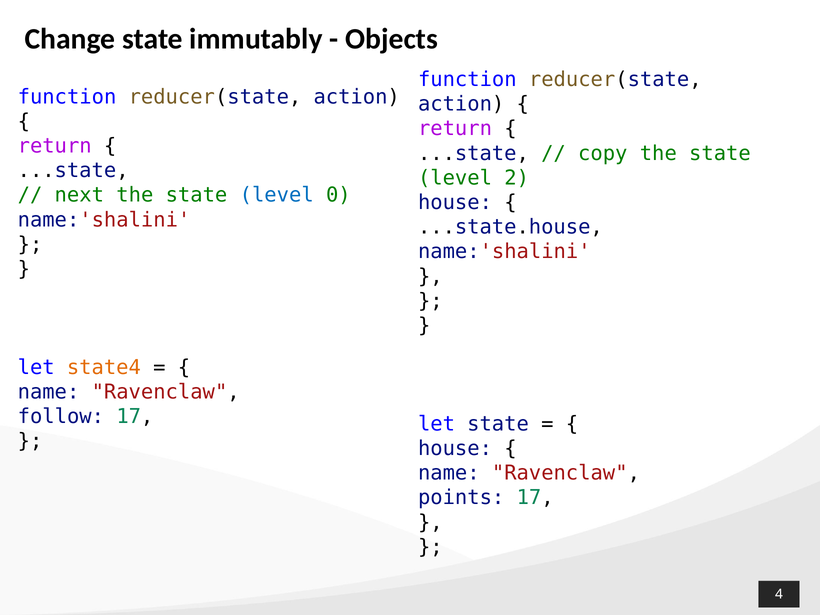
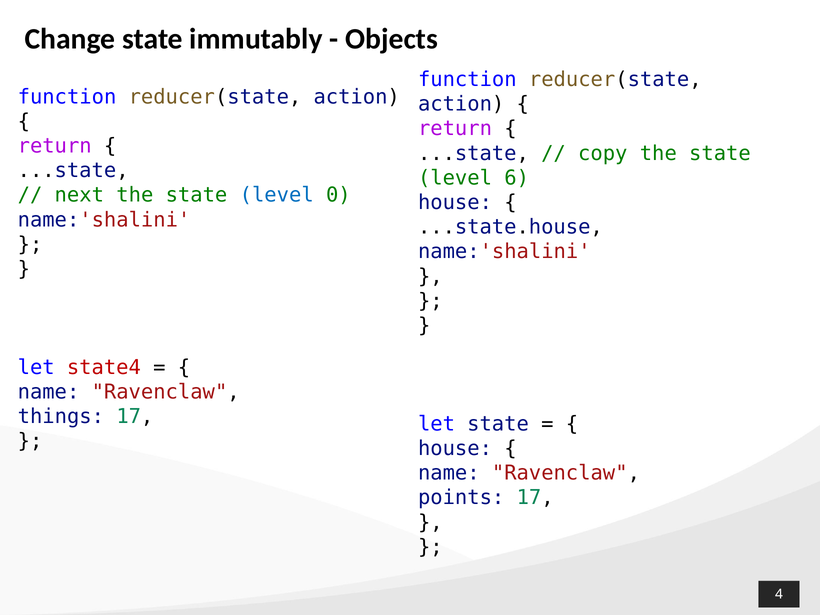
2: 2 -> 6
state4 colour: orange -> red
follow: follow -> things
